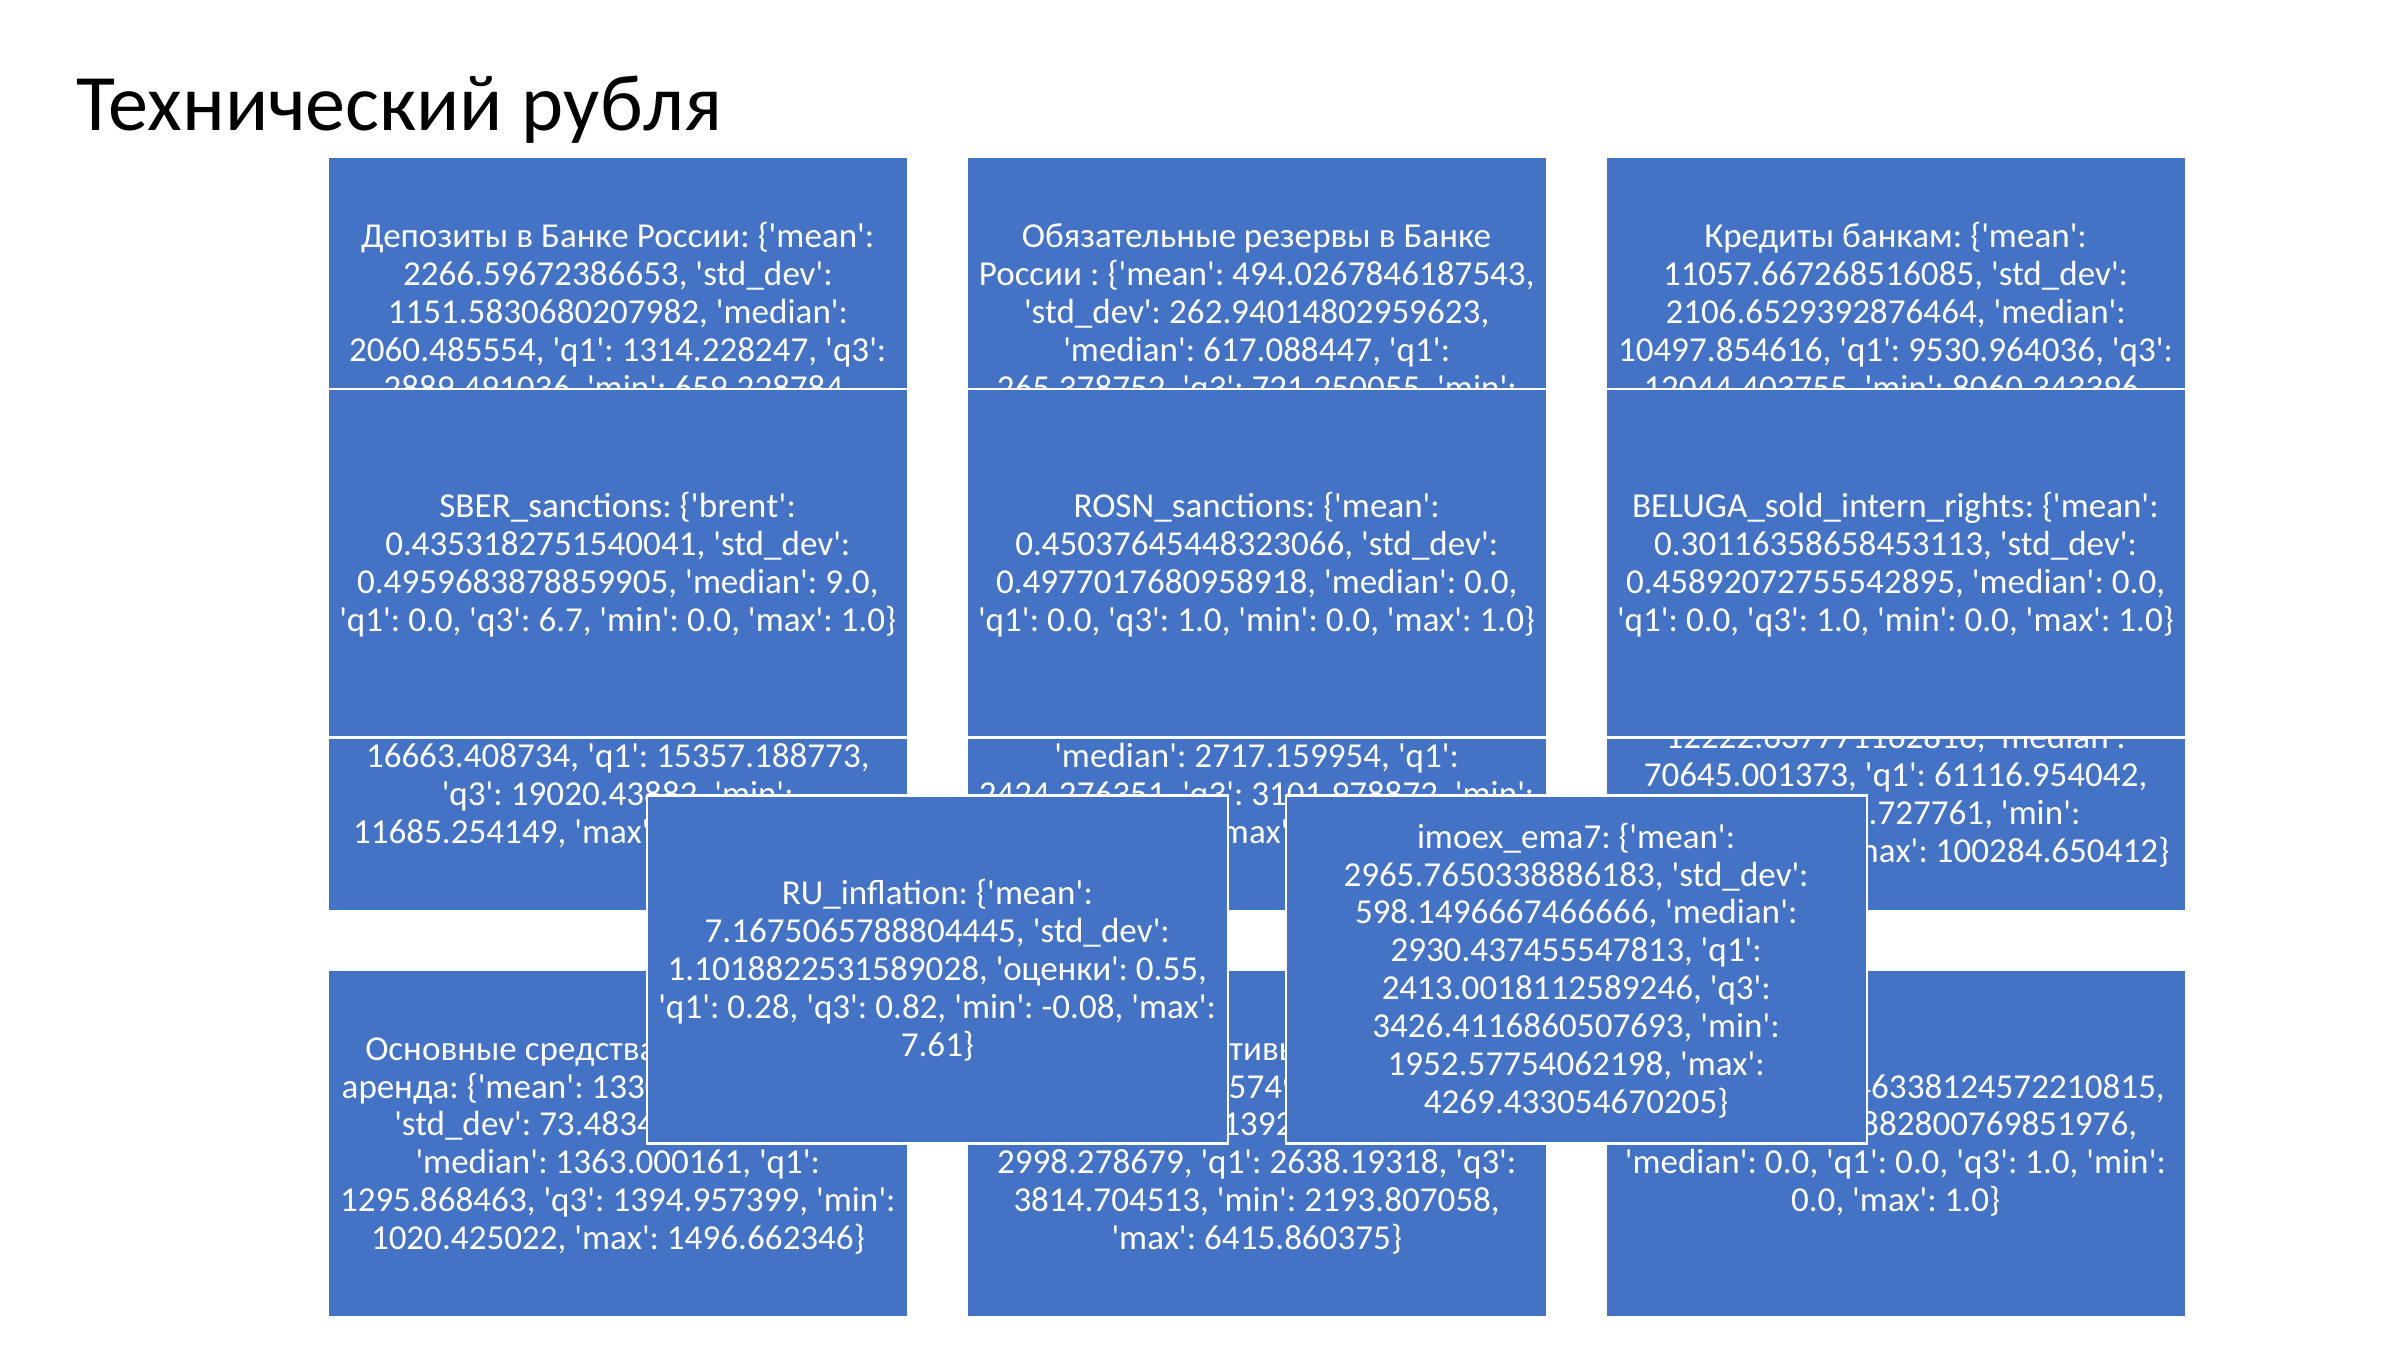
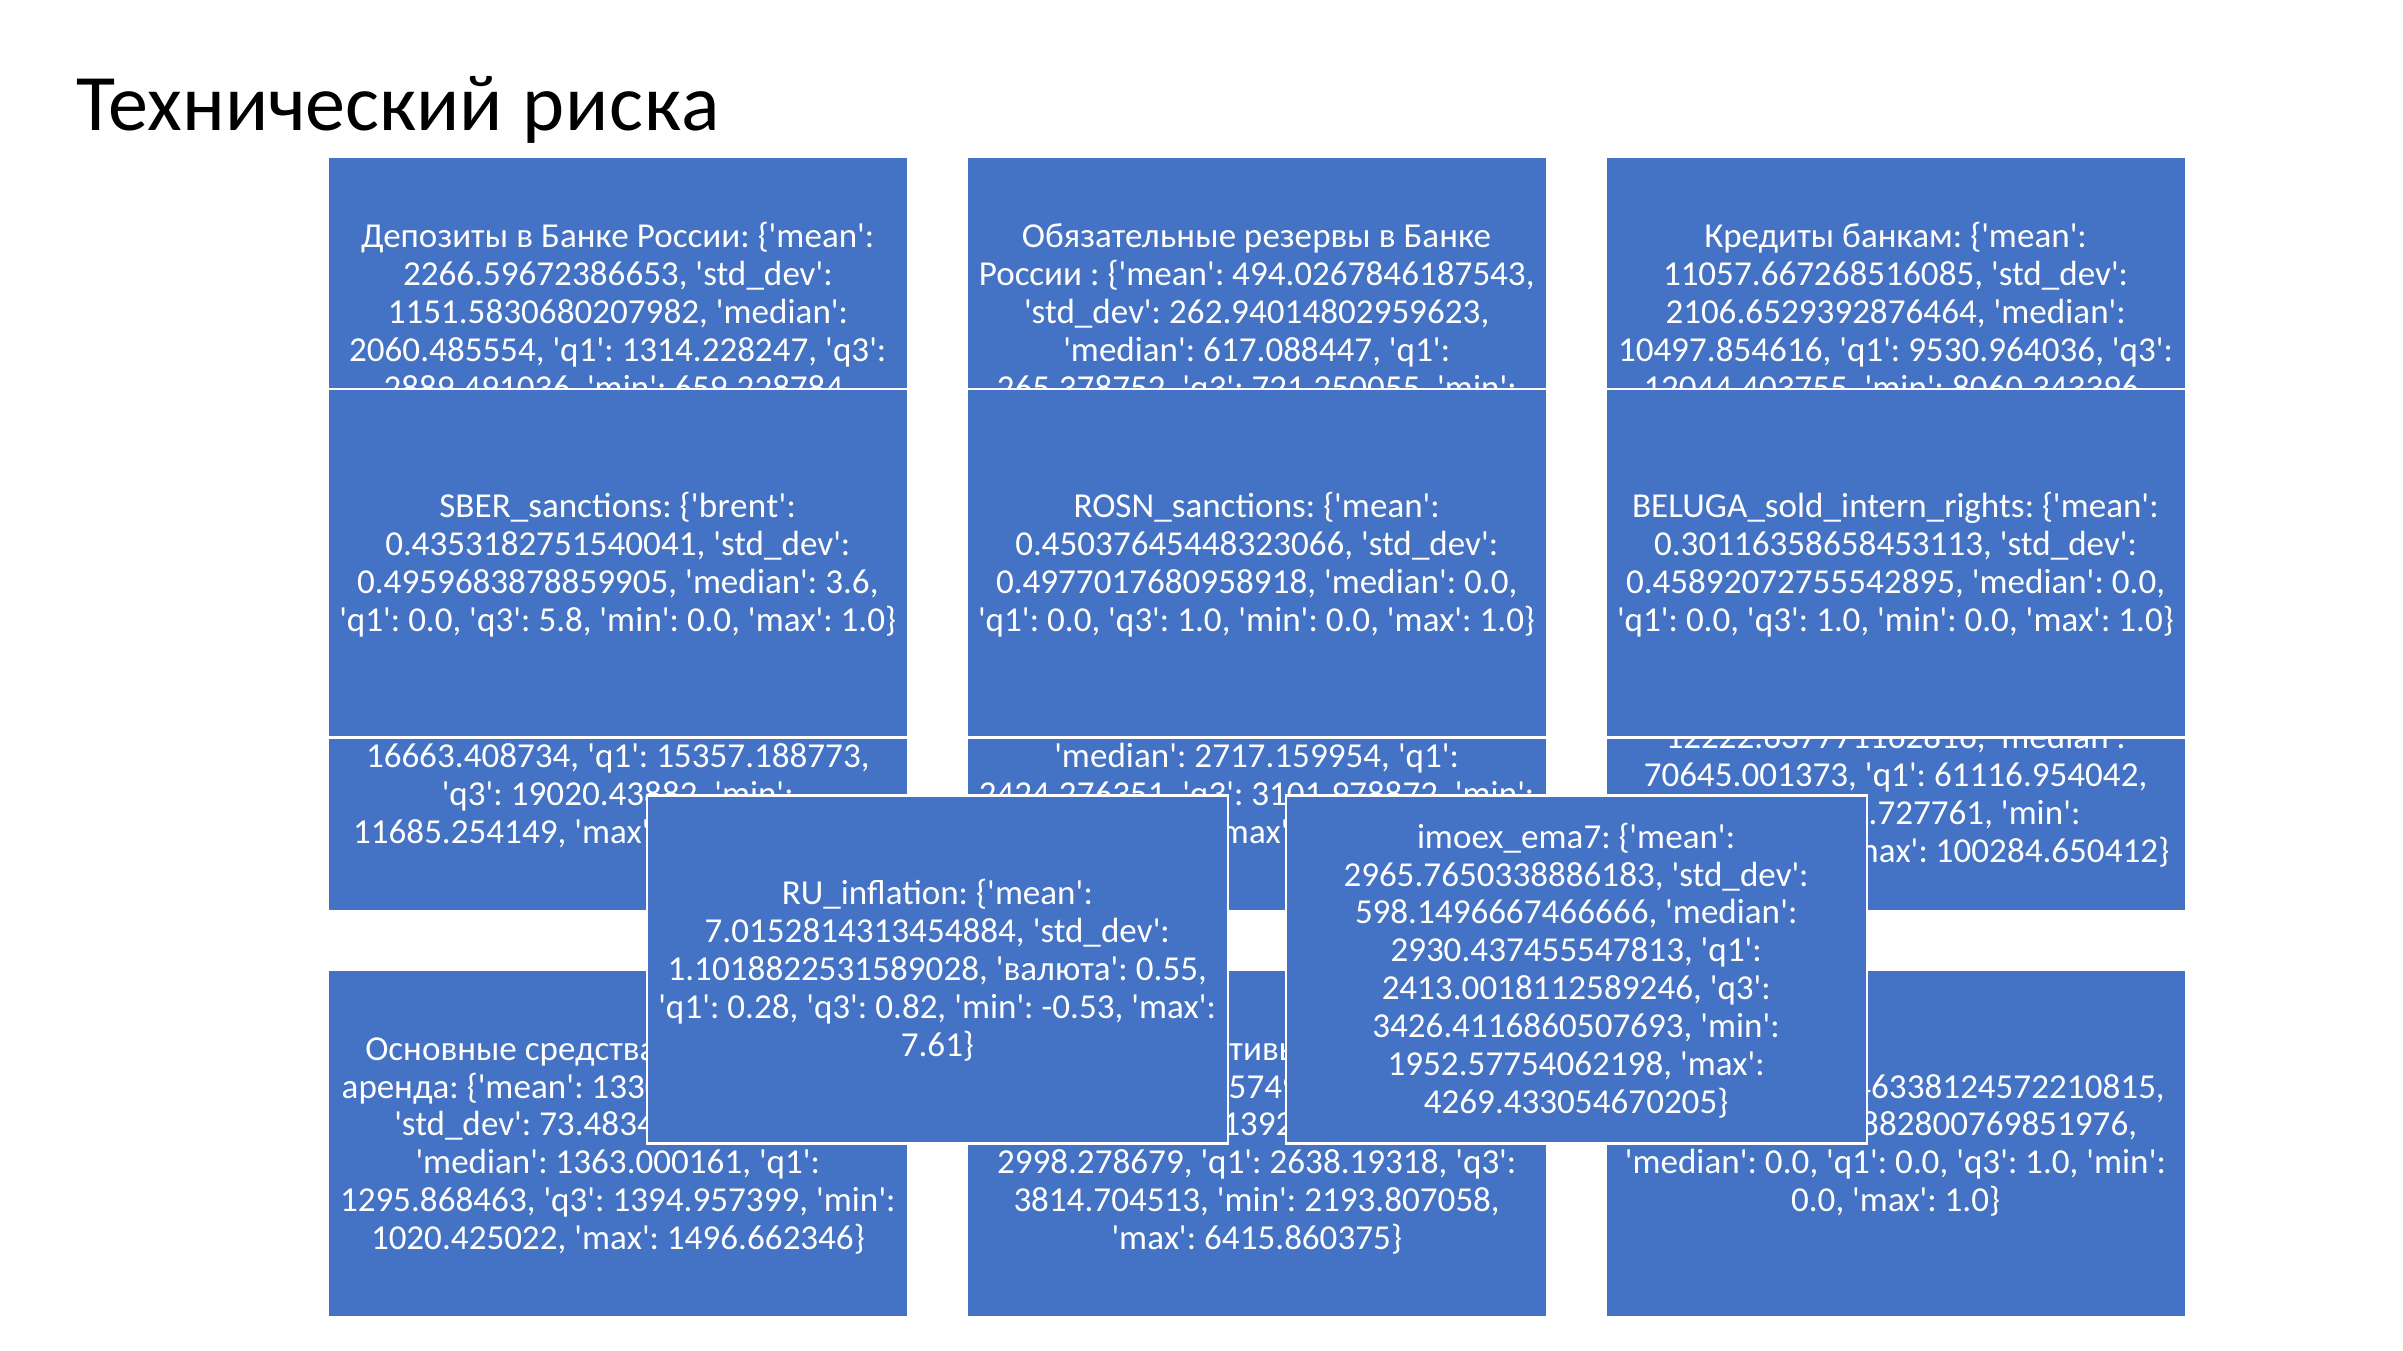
рубля: рубля -> риска
9.0: 9.0 -> 3.6
6.7: 6.7 -> 5.8
7.1675065788804445: 7.1675065788804445 -> 7.0152814313454884
оценки: оценки -> валюта
-0.08: -0.08 -> -0.53
